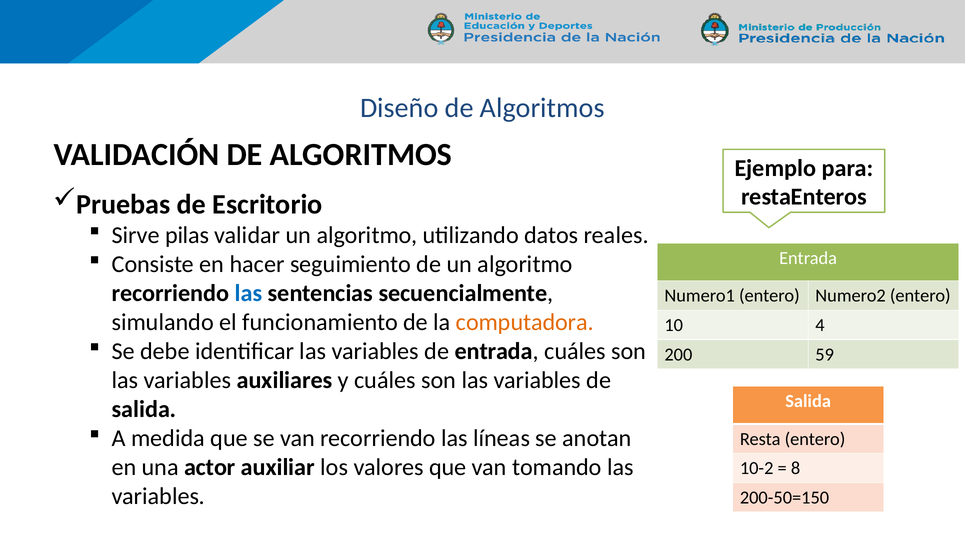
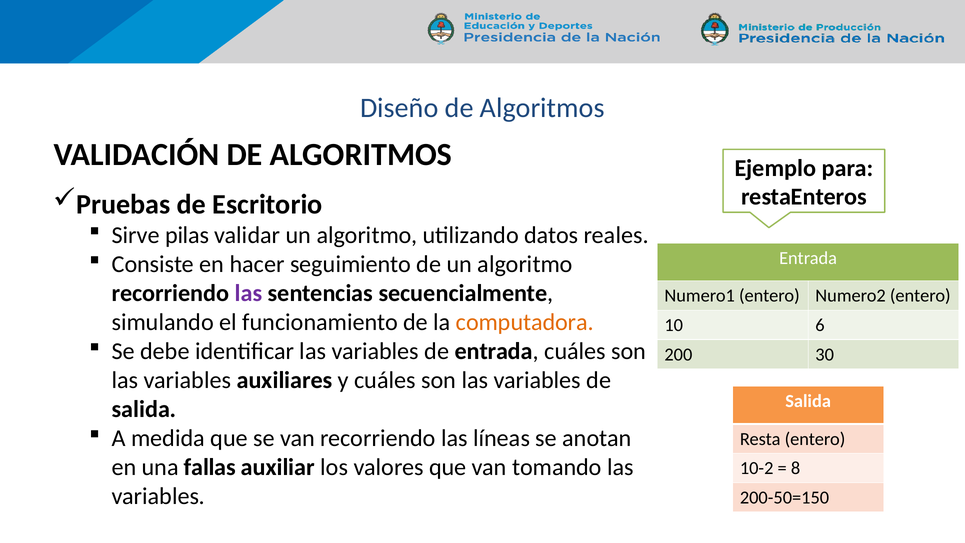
las at (249, 293) colour: blue -> purple
4: 4 -> 6
59: 59 -> 30
actor: actor -> fallas
